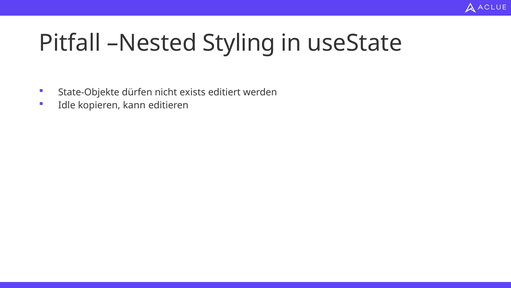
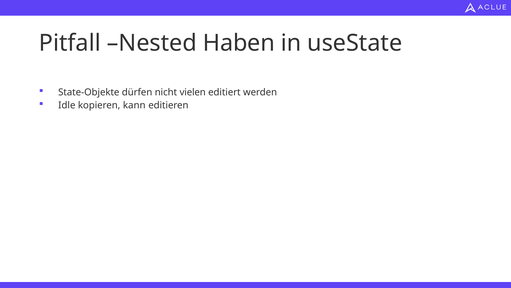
Styling: Styling -> Haben
exists: exists -> vielen
